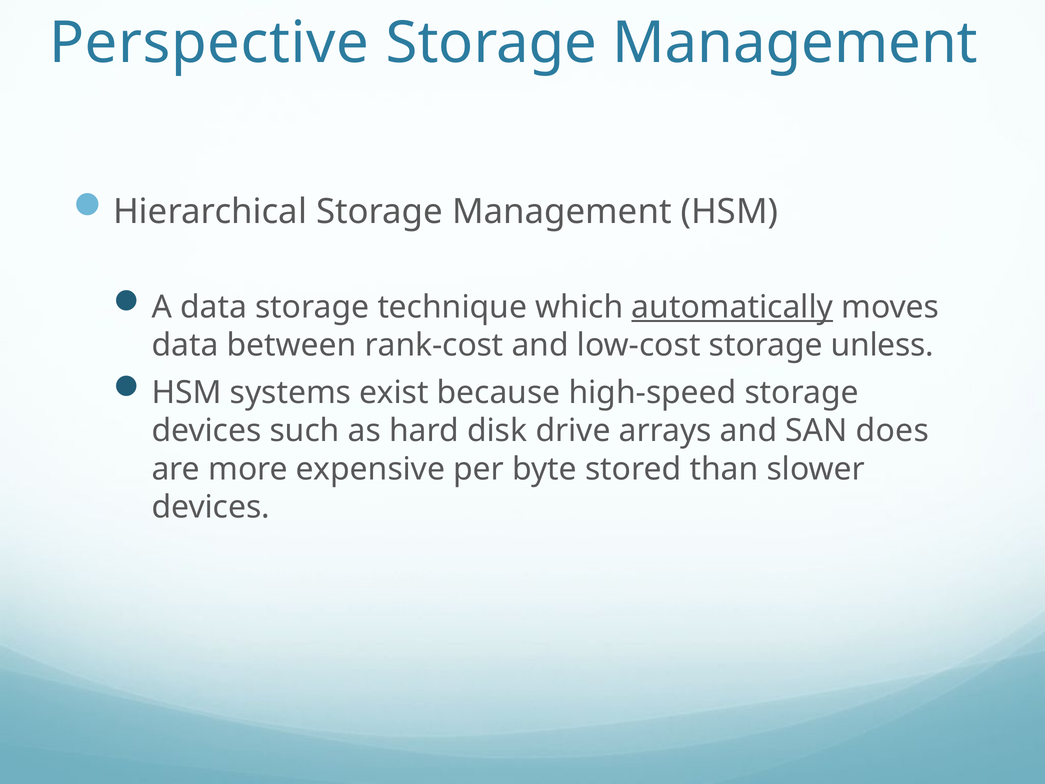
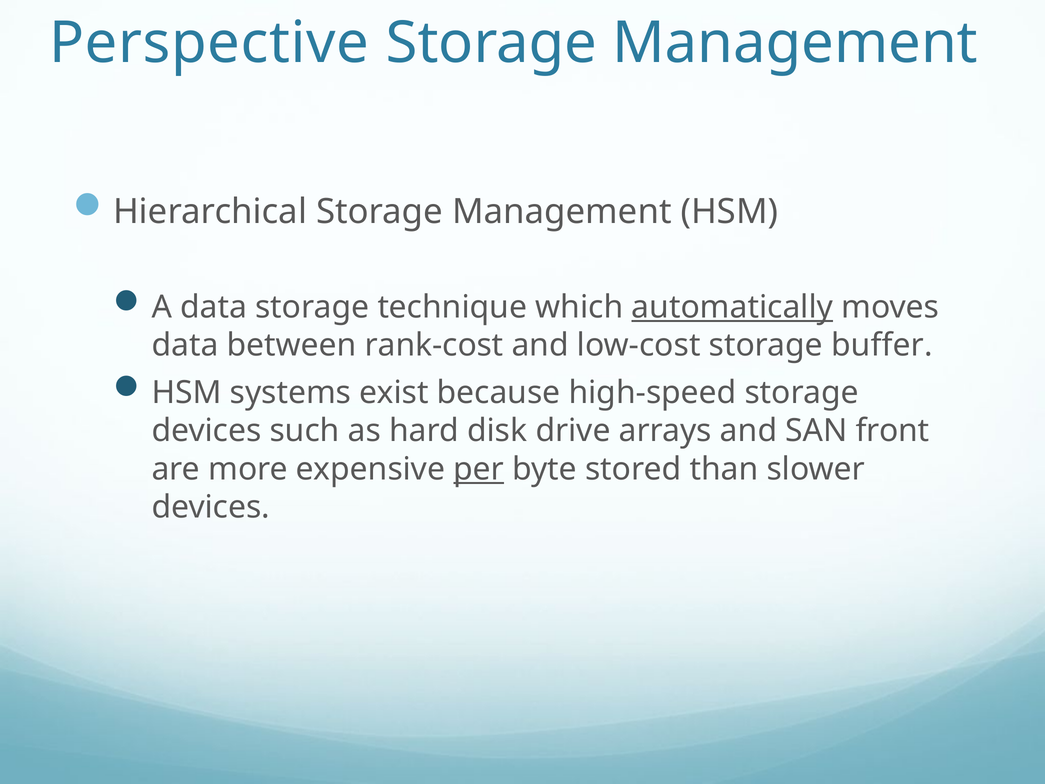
unless: unless -> buffer
does: does -> front
per underline: none -> present
